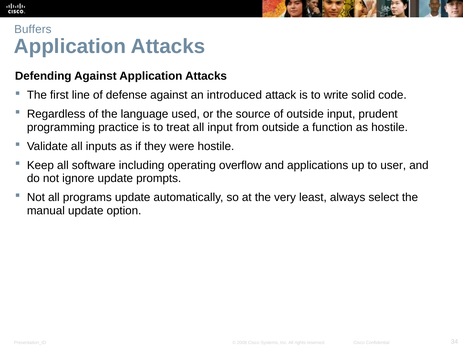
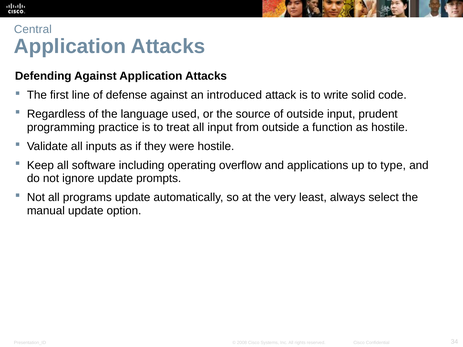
Buffers: Buffers -> Central
user: user -> type
